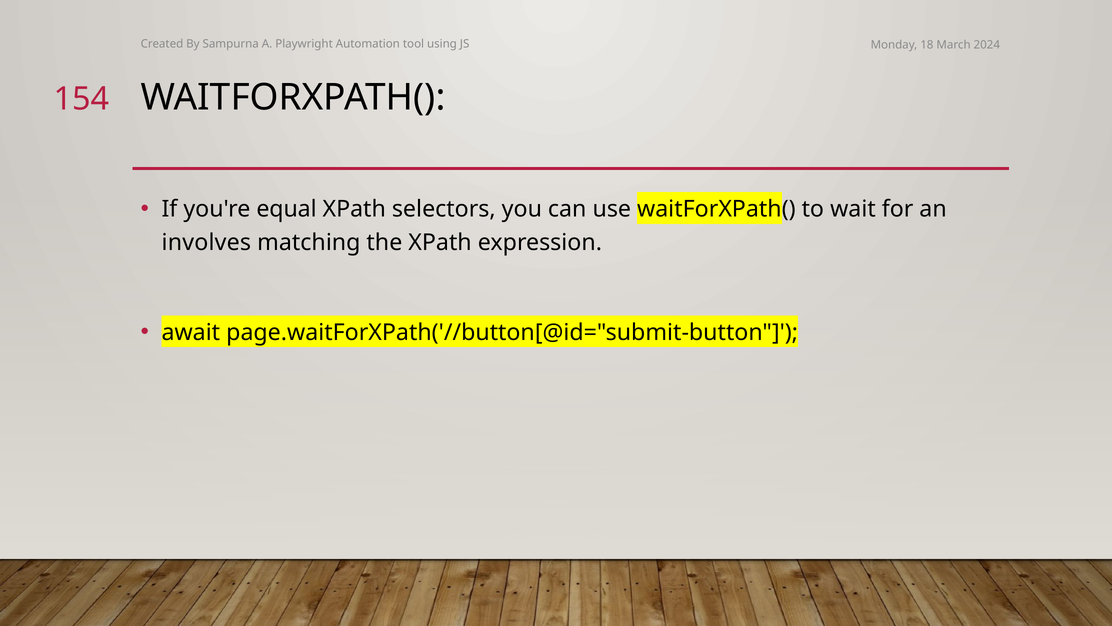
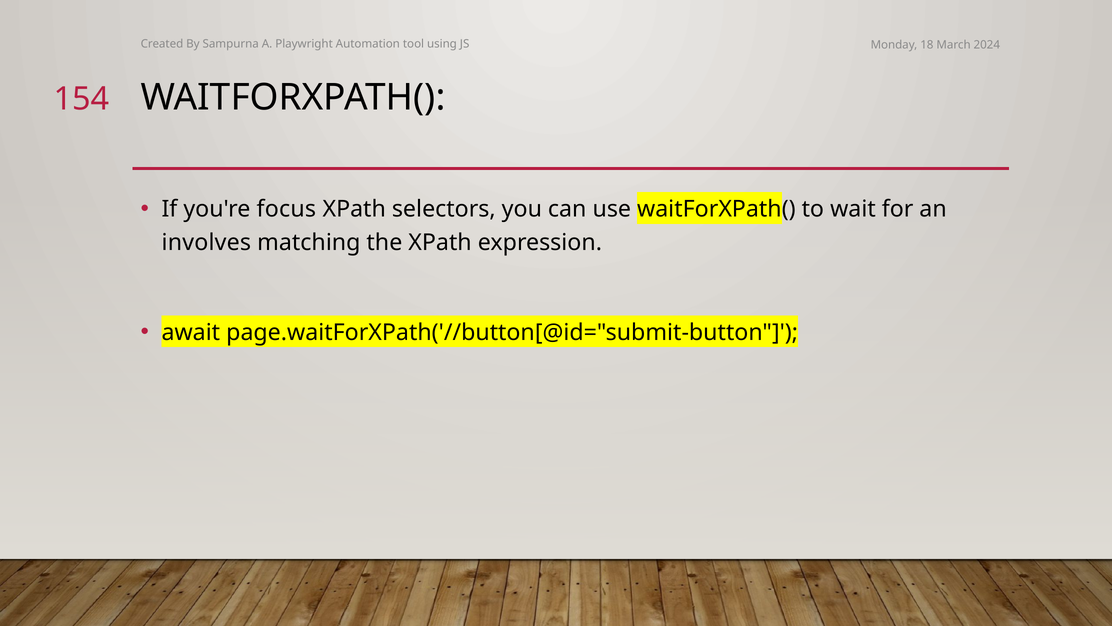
equal: equal -> focus
